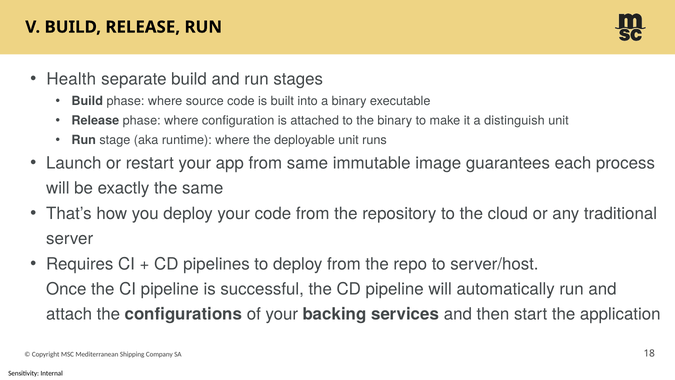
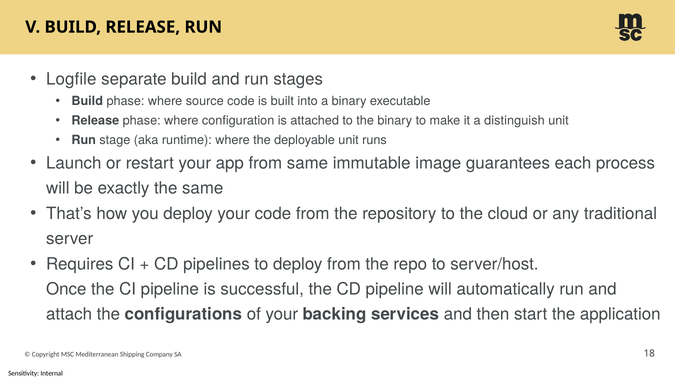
Health: Health -> Logfile
